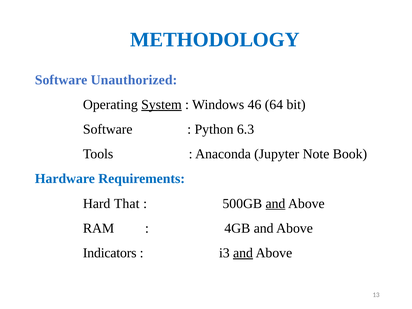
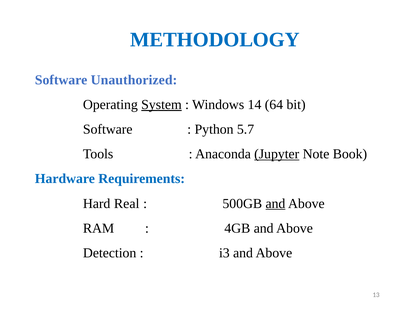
46: 46 -> 14
6.3: 6.3 -> 5.7
Jupyter underline: none -> present
That: That -> Real
Indicators: Indicators -> Detection
and at (243, 253) underline: present -> none
